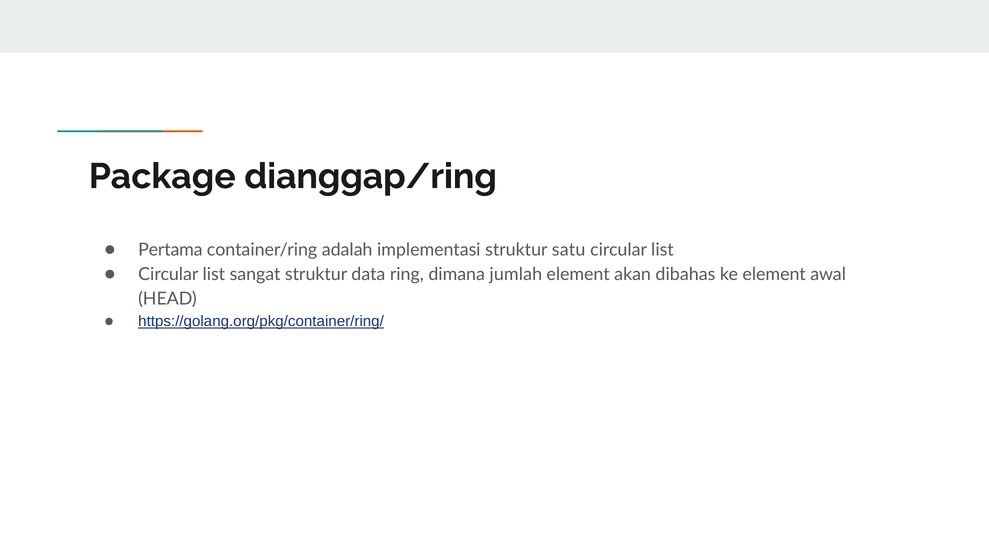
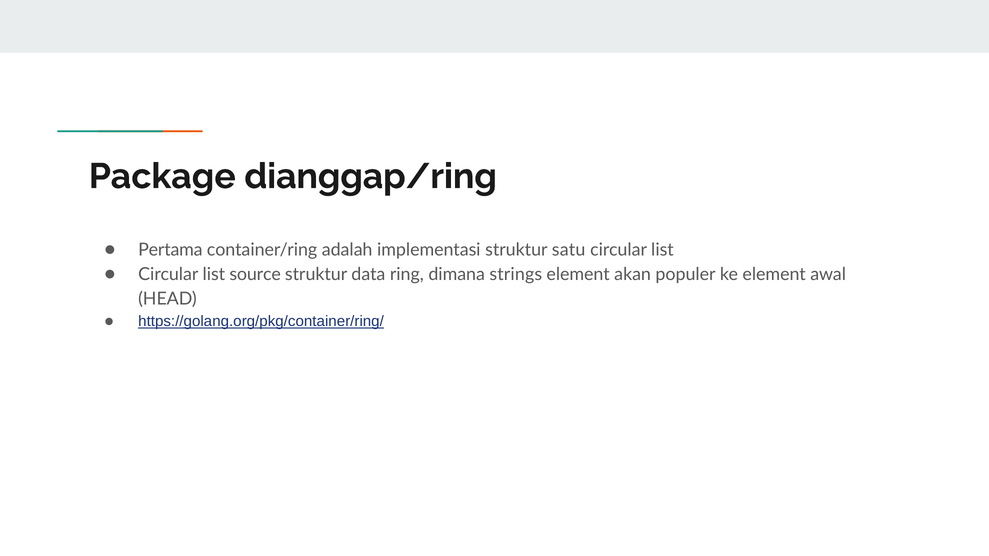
sangat: sangat -> source
jumlah: jumlah -> strings
dibahas: dibahas -> populer
